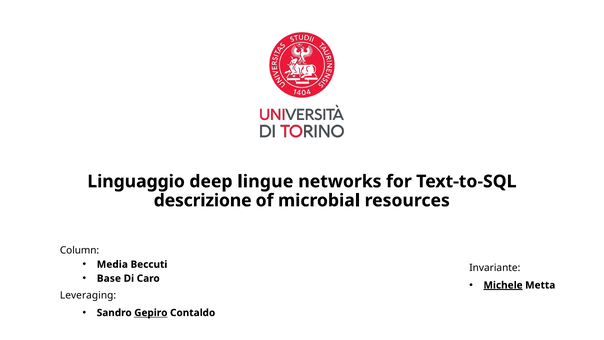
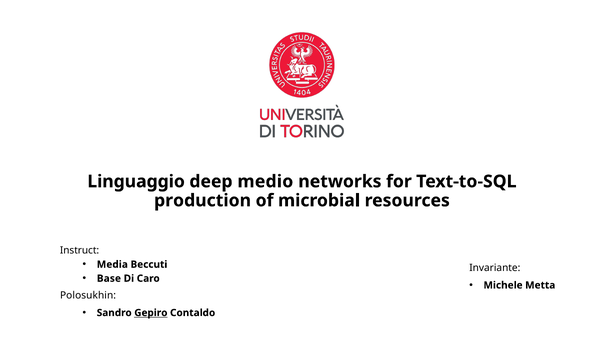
lingue: lingue -> medio
descrizione: descrizione -> production
Column: Column -> Instruct
Michele underline: present -> none
Leveraging: Leveraging -> Polosukhin
